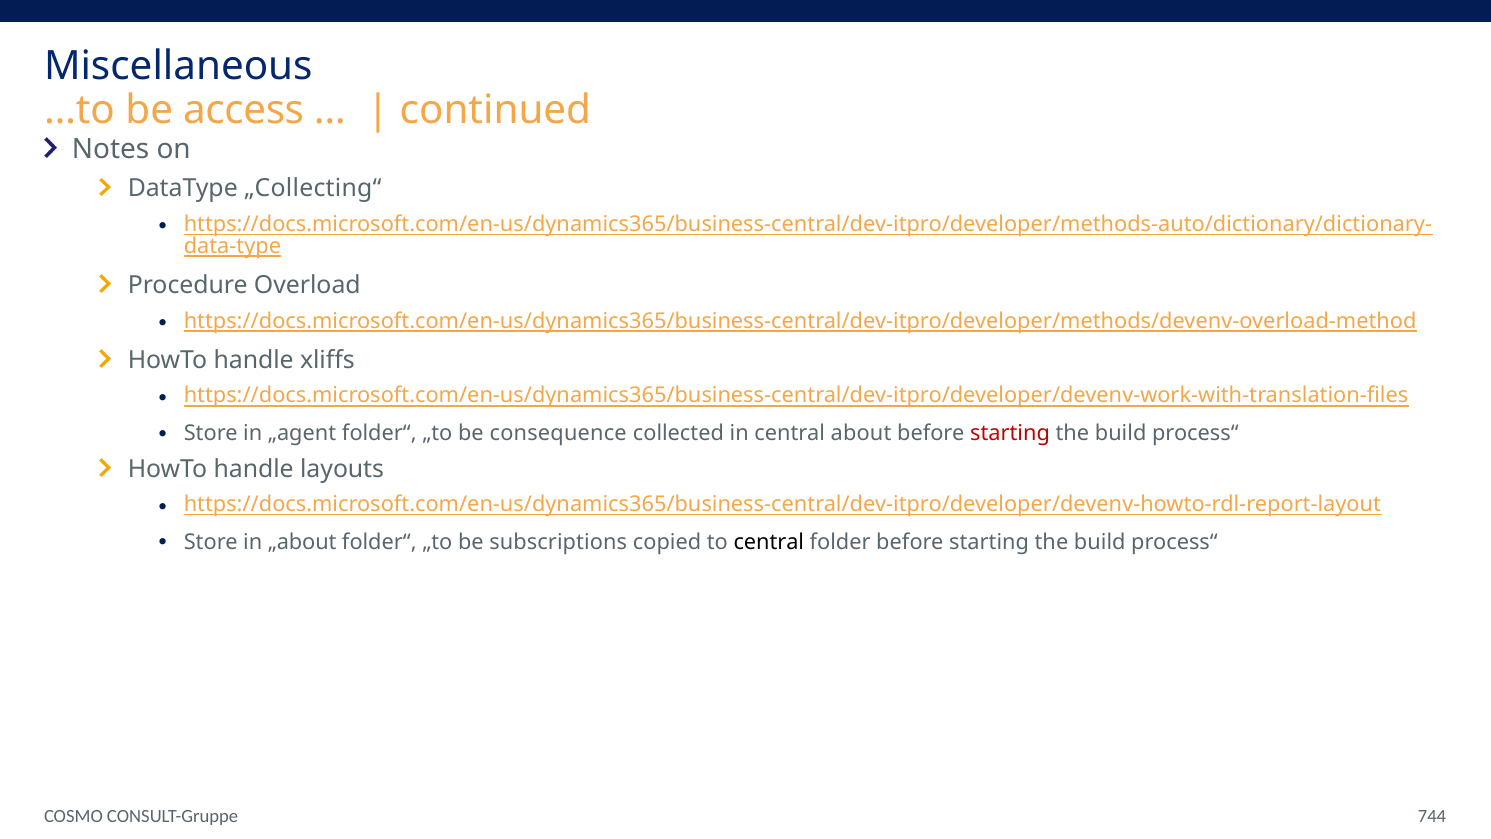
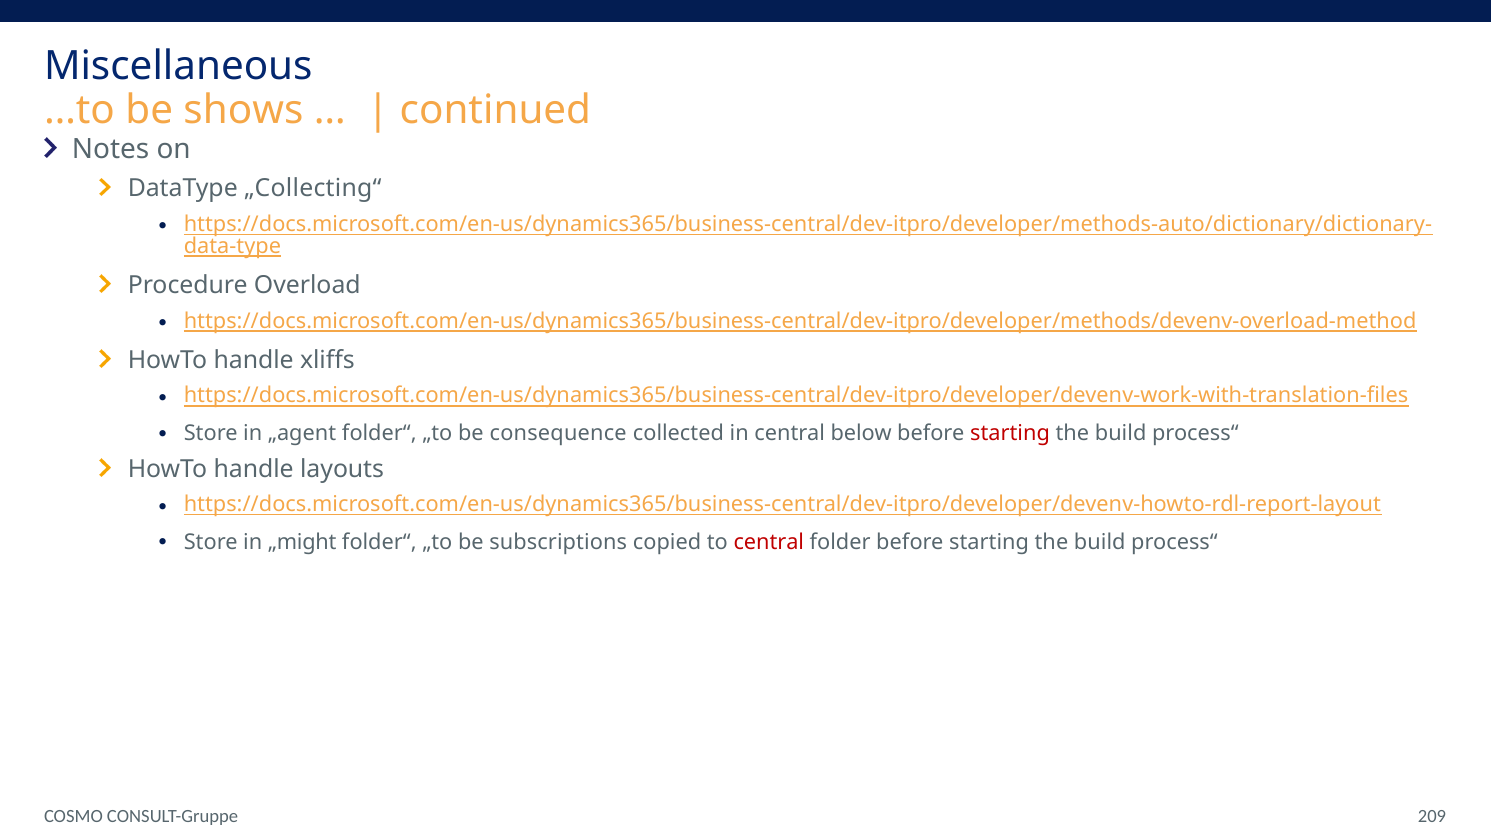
access: access -> shows
about: about -> below
„about: „about -> „might
central at (769, 542) colour: black -> red
744: 744 -> 209
